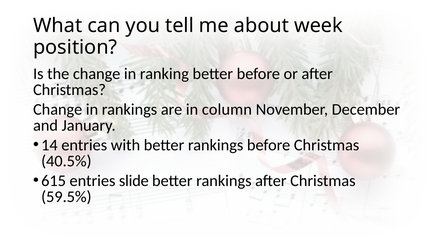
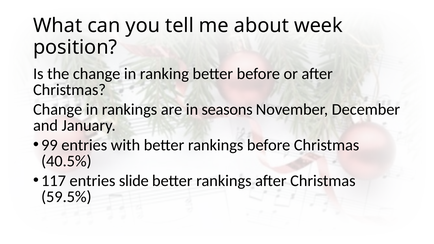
column: column -> seasons
14: 14 -> 99
615: 615 -> 117
